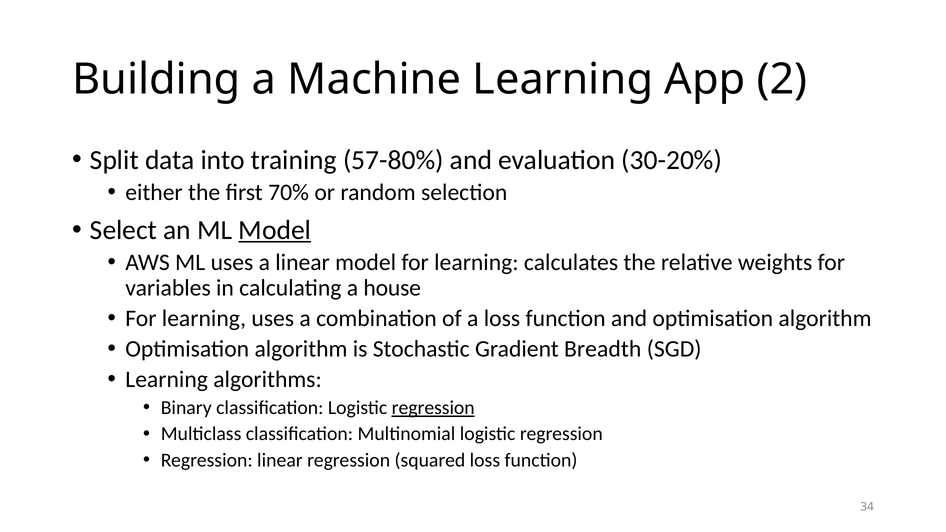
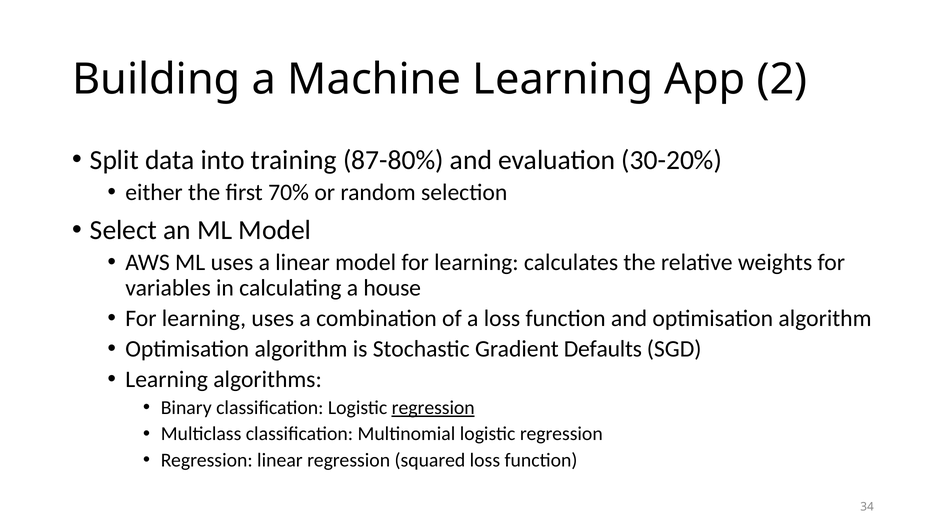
57-80%: 57-80% -> 87-80%
Model at (275, 230) underline: present -> none
Breadth: Breadth -> Defaults
